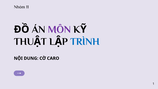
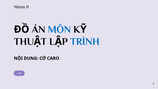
MÔN colour: purple -> blue
